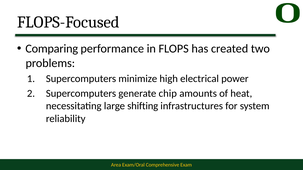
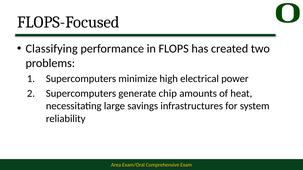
Comparing: Comparing -> Classifying
shifting: shifting -> savings
